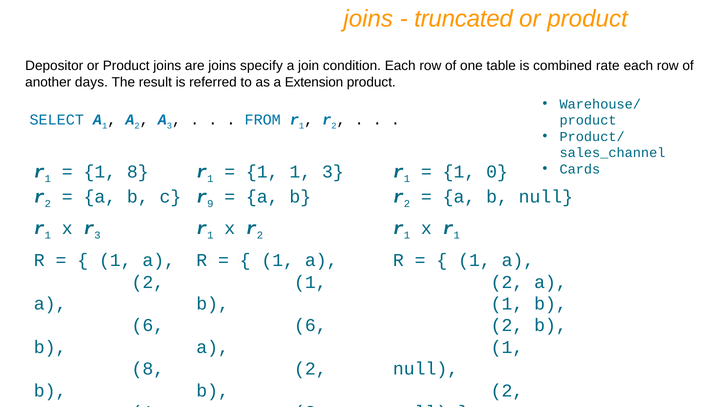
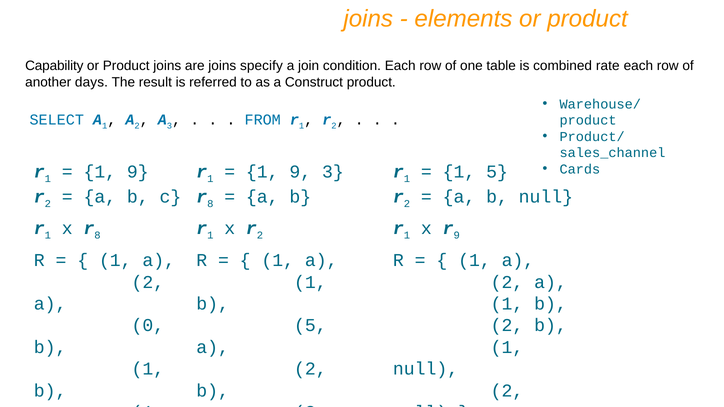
truncated: truncated -> elements
Depositor: Depositor -> Capability
Extension: Extension -> Construct
8 at (138, 172): 8 -> 9
1 at (300, 172): 1 -> 9
1 0: 0 -> 5
9 at (210, 204): 9 -> 8
x r 3: 3 -> 8
x r 1: 1 -> 9
6 at (148, 326): 6 -> 0
6 at (310, 326): 6 -> 5
8 at (148, 369): 8 -> 1
